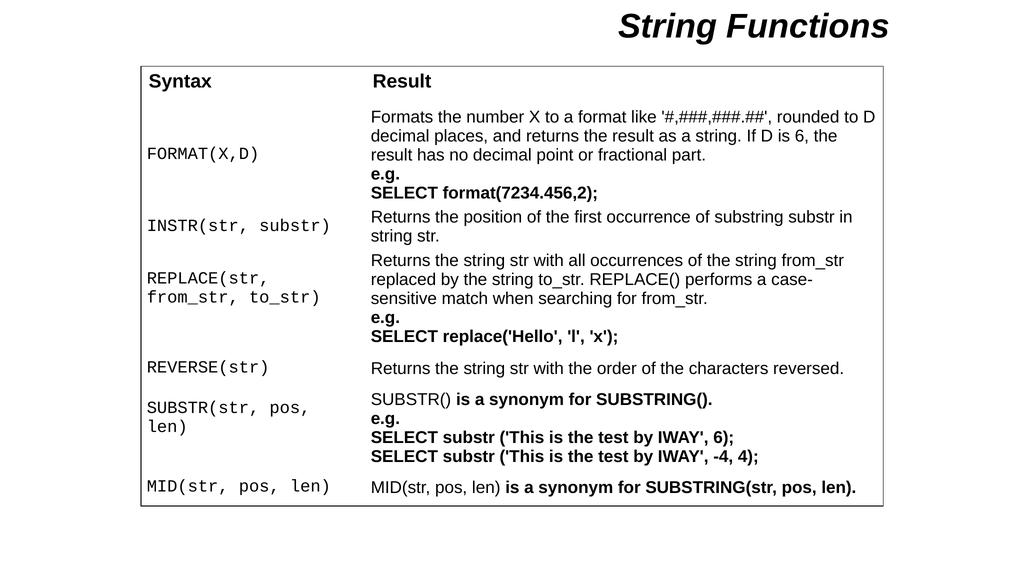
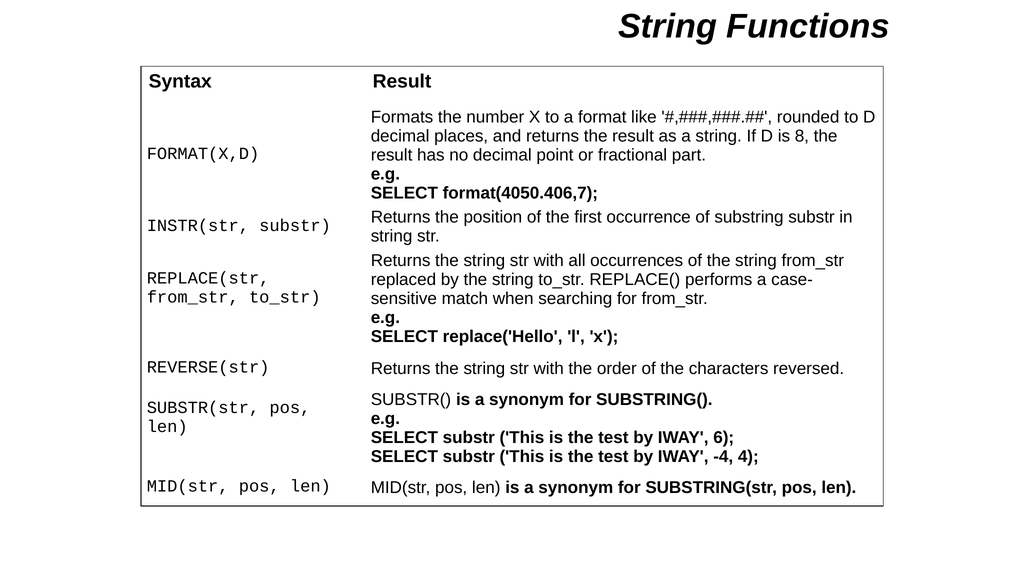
is 6: 6 -> 8
format(7234.456,2: format(7234.456,2 -> format(4050.406,7
